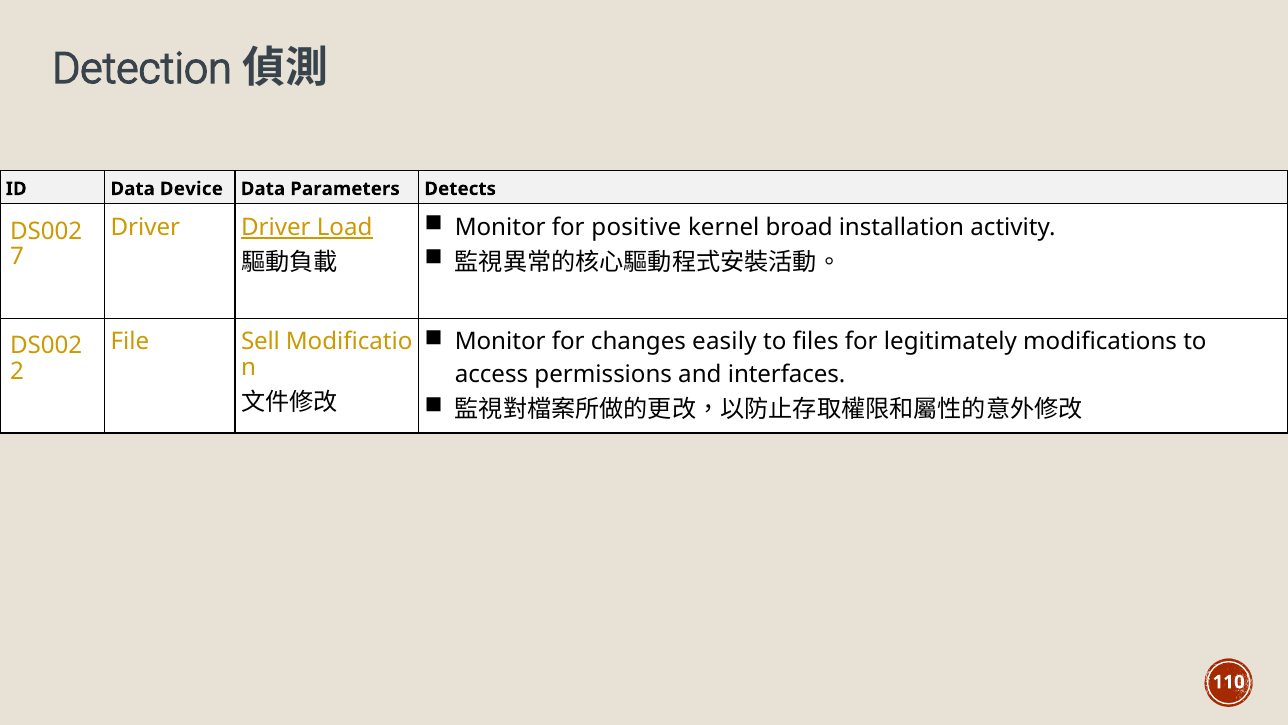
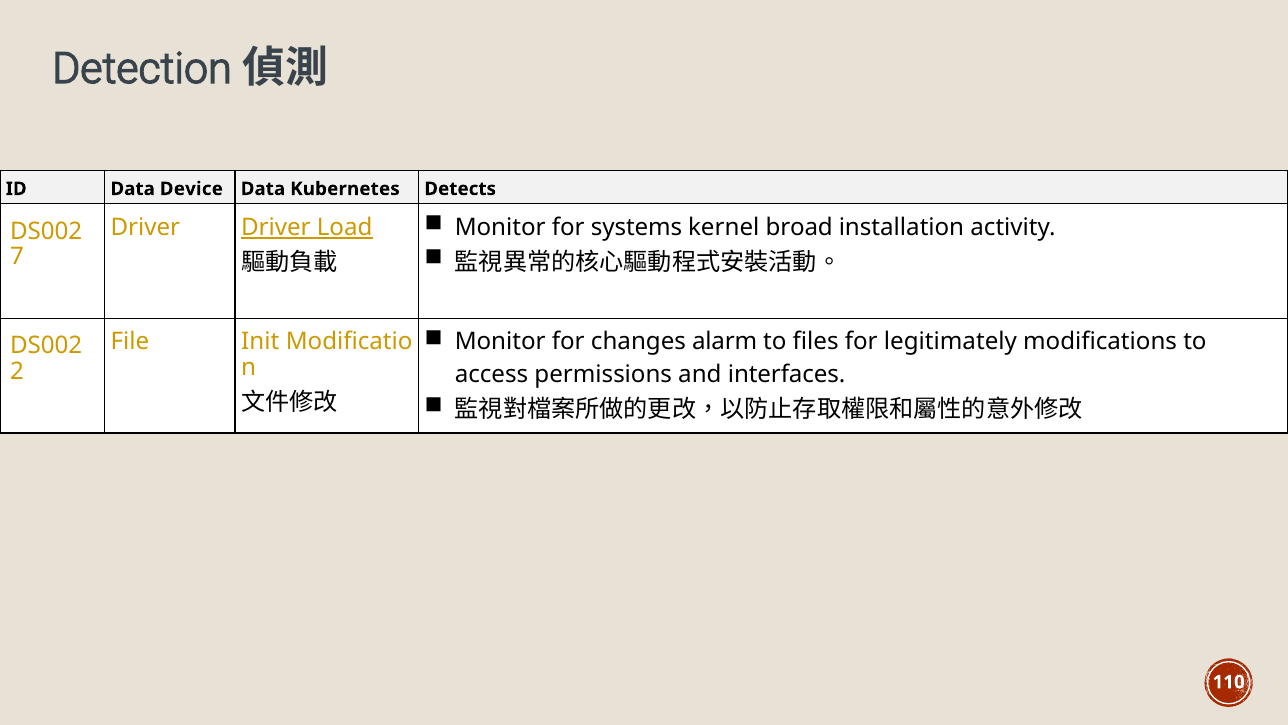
Parameters: Parameters -> Kubernetes
positive: positive -> systems
easily: easily -> alarm
Sell: Sell -> Init
